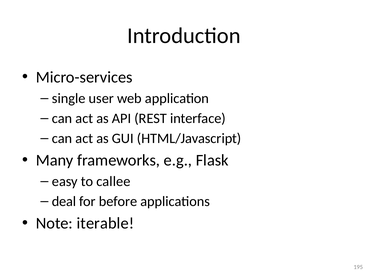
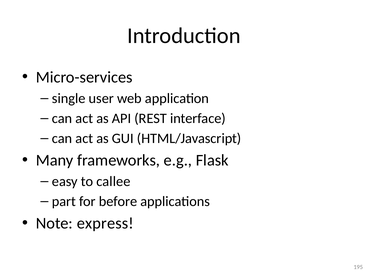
deal: deal -> part
iterable: iterable -> express
